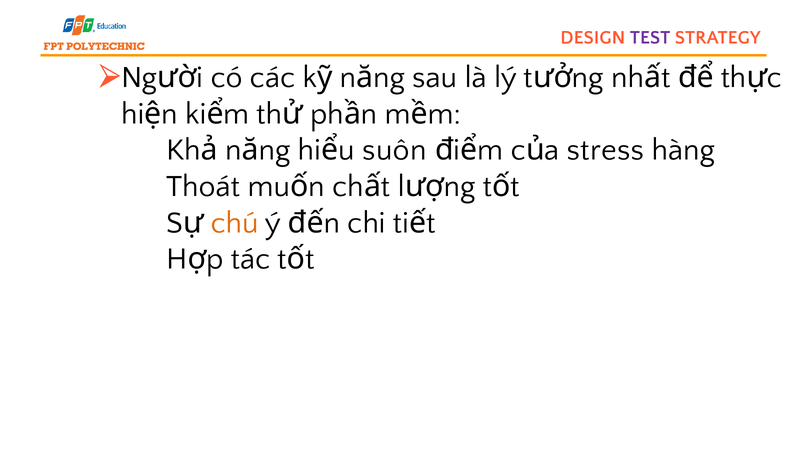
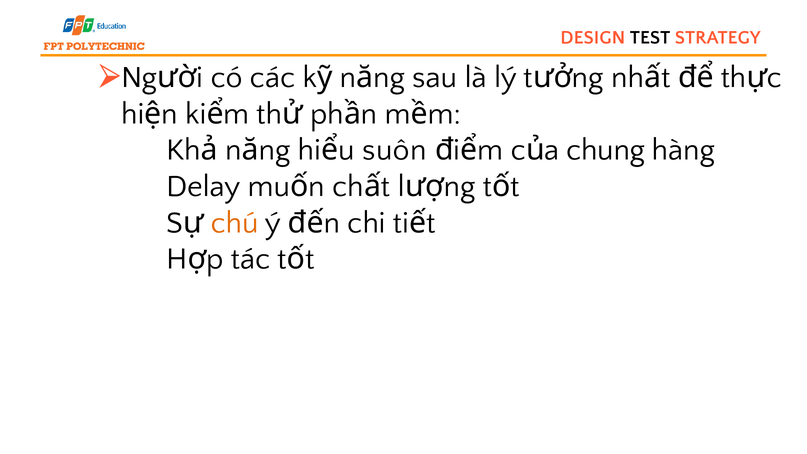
TEST colour: purple -> black
stress: stress -> chung
Thoát: Thoát -> Delay
